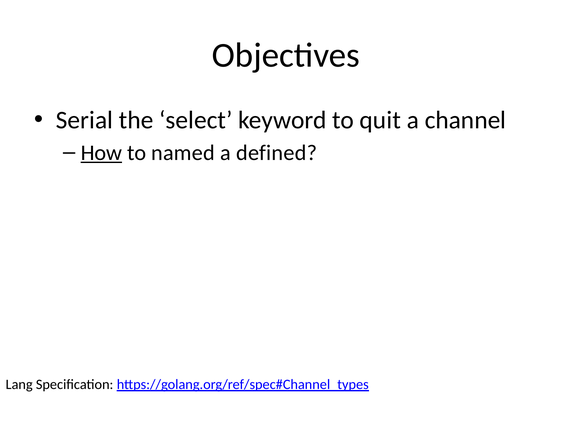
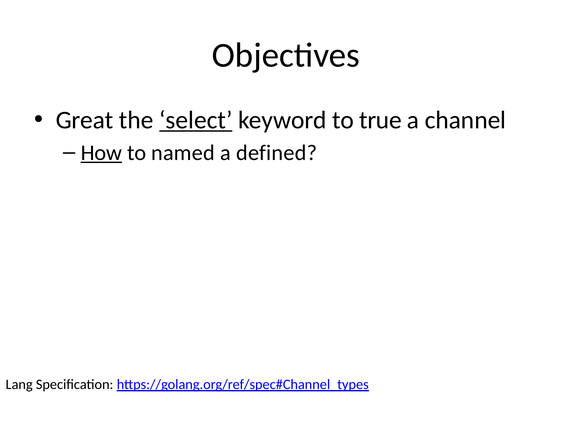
Serial: Serial -> Great
select underline: none -> present
quit: quit -> true
